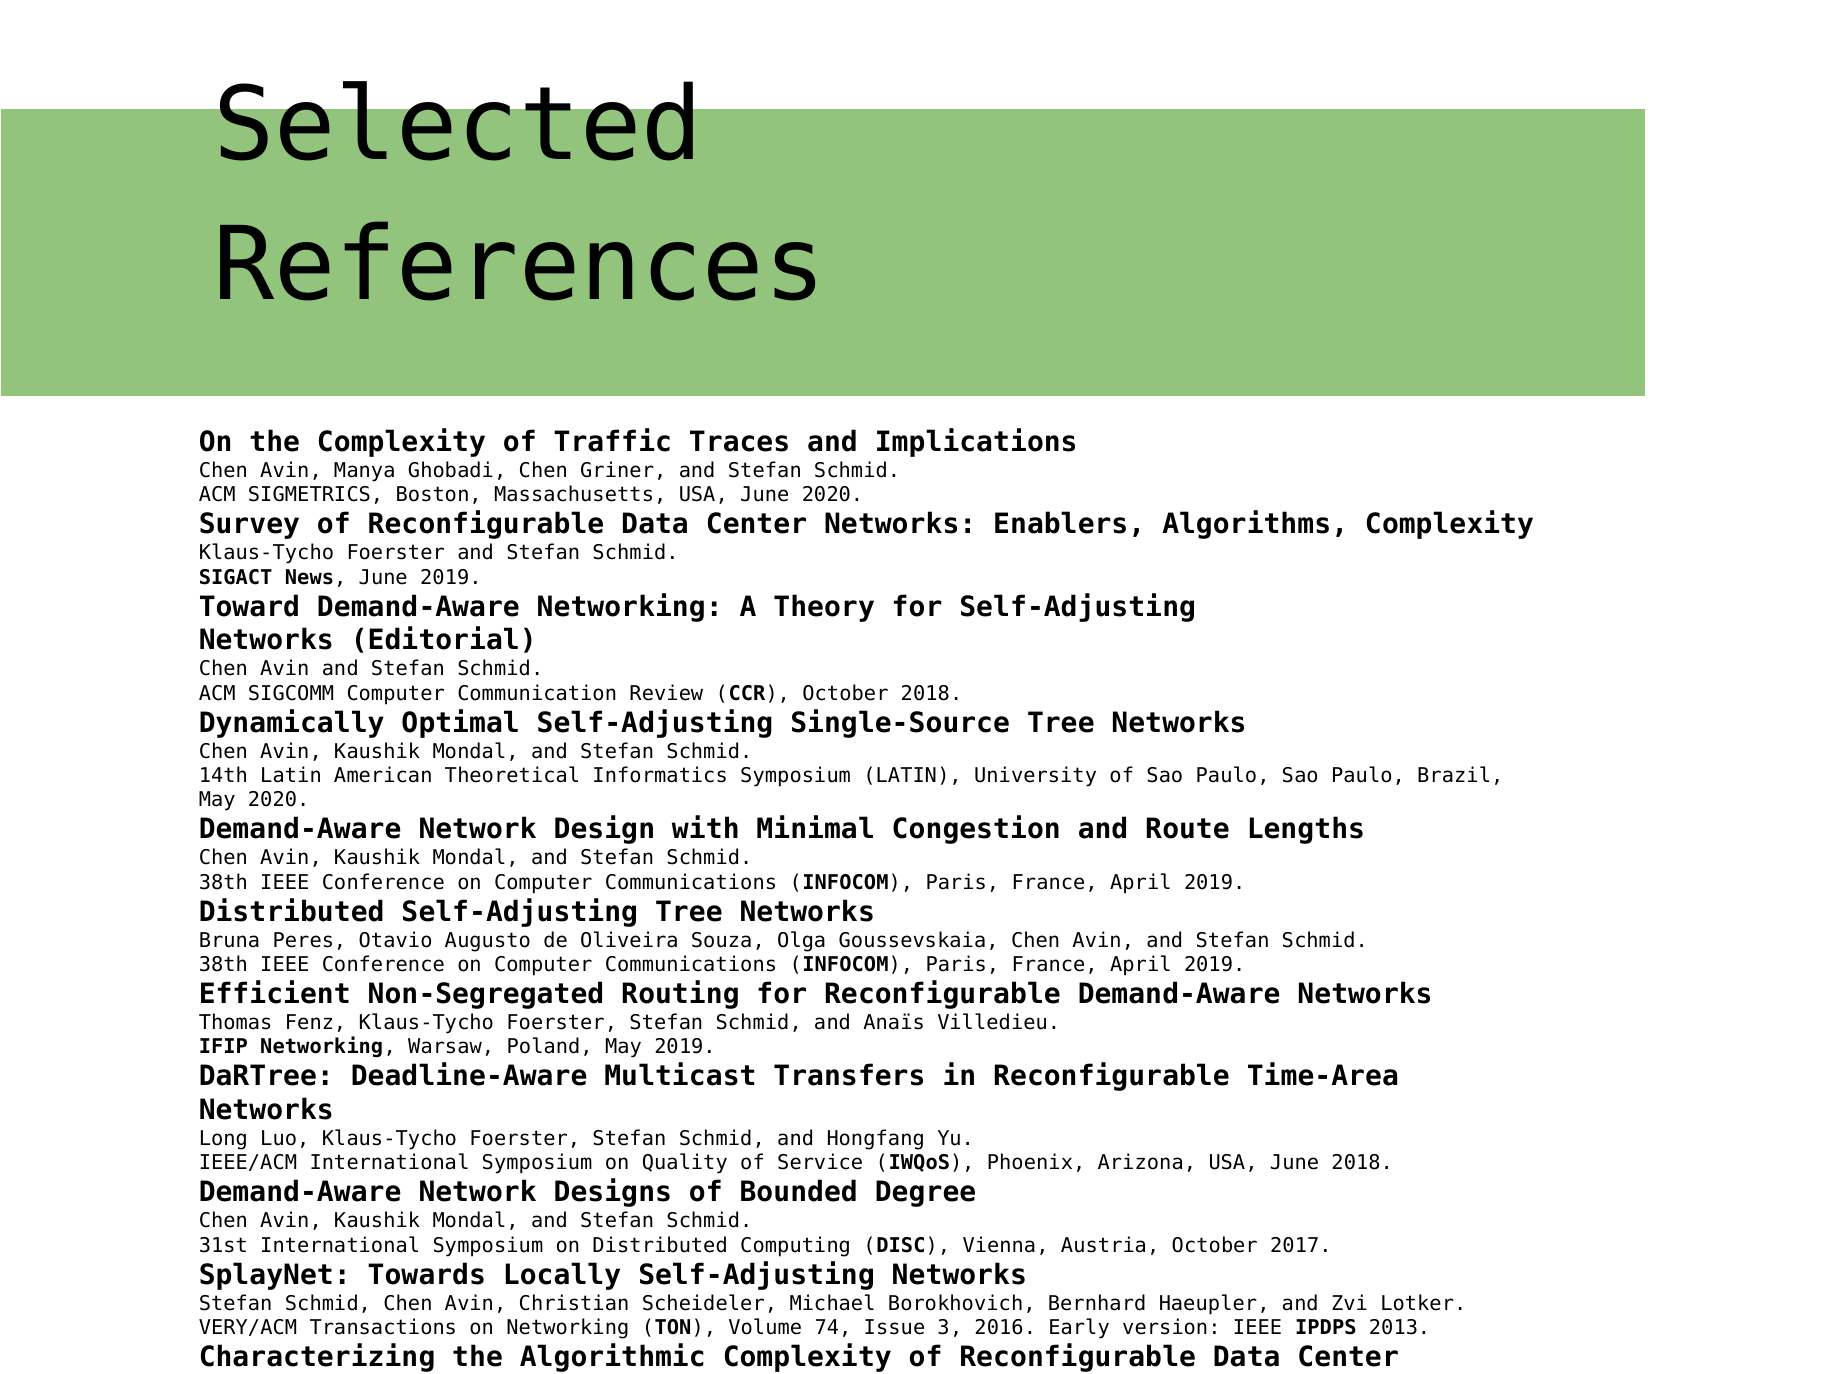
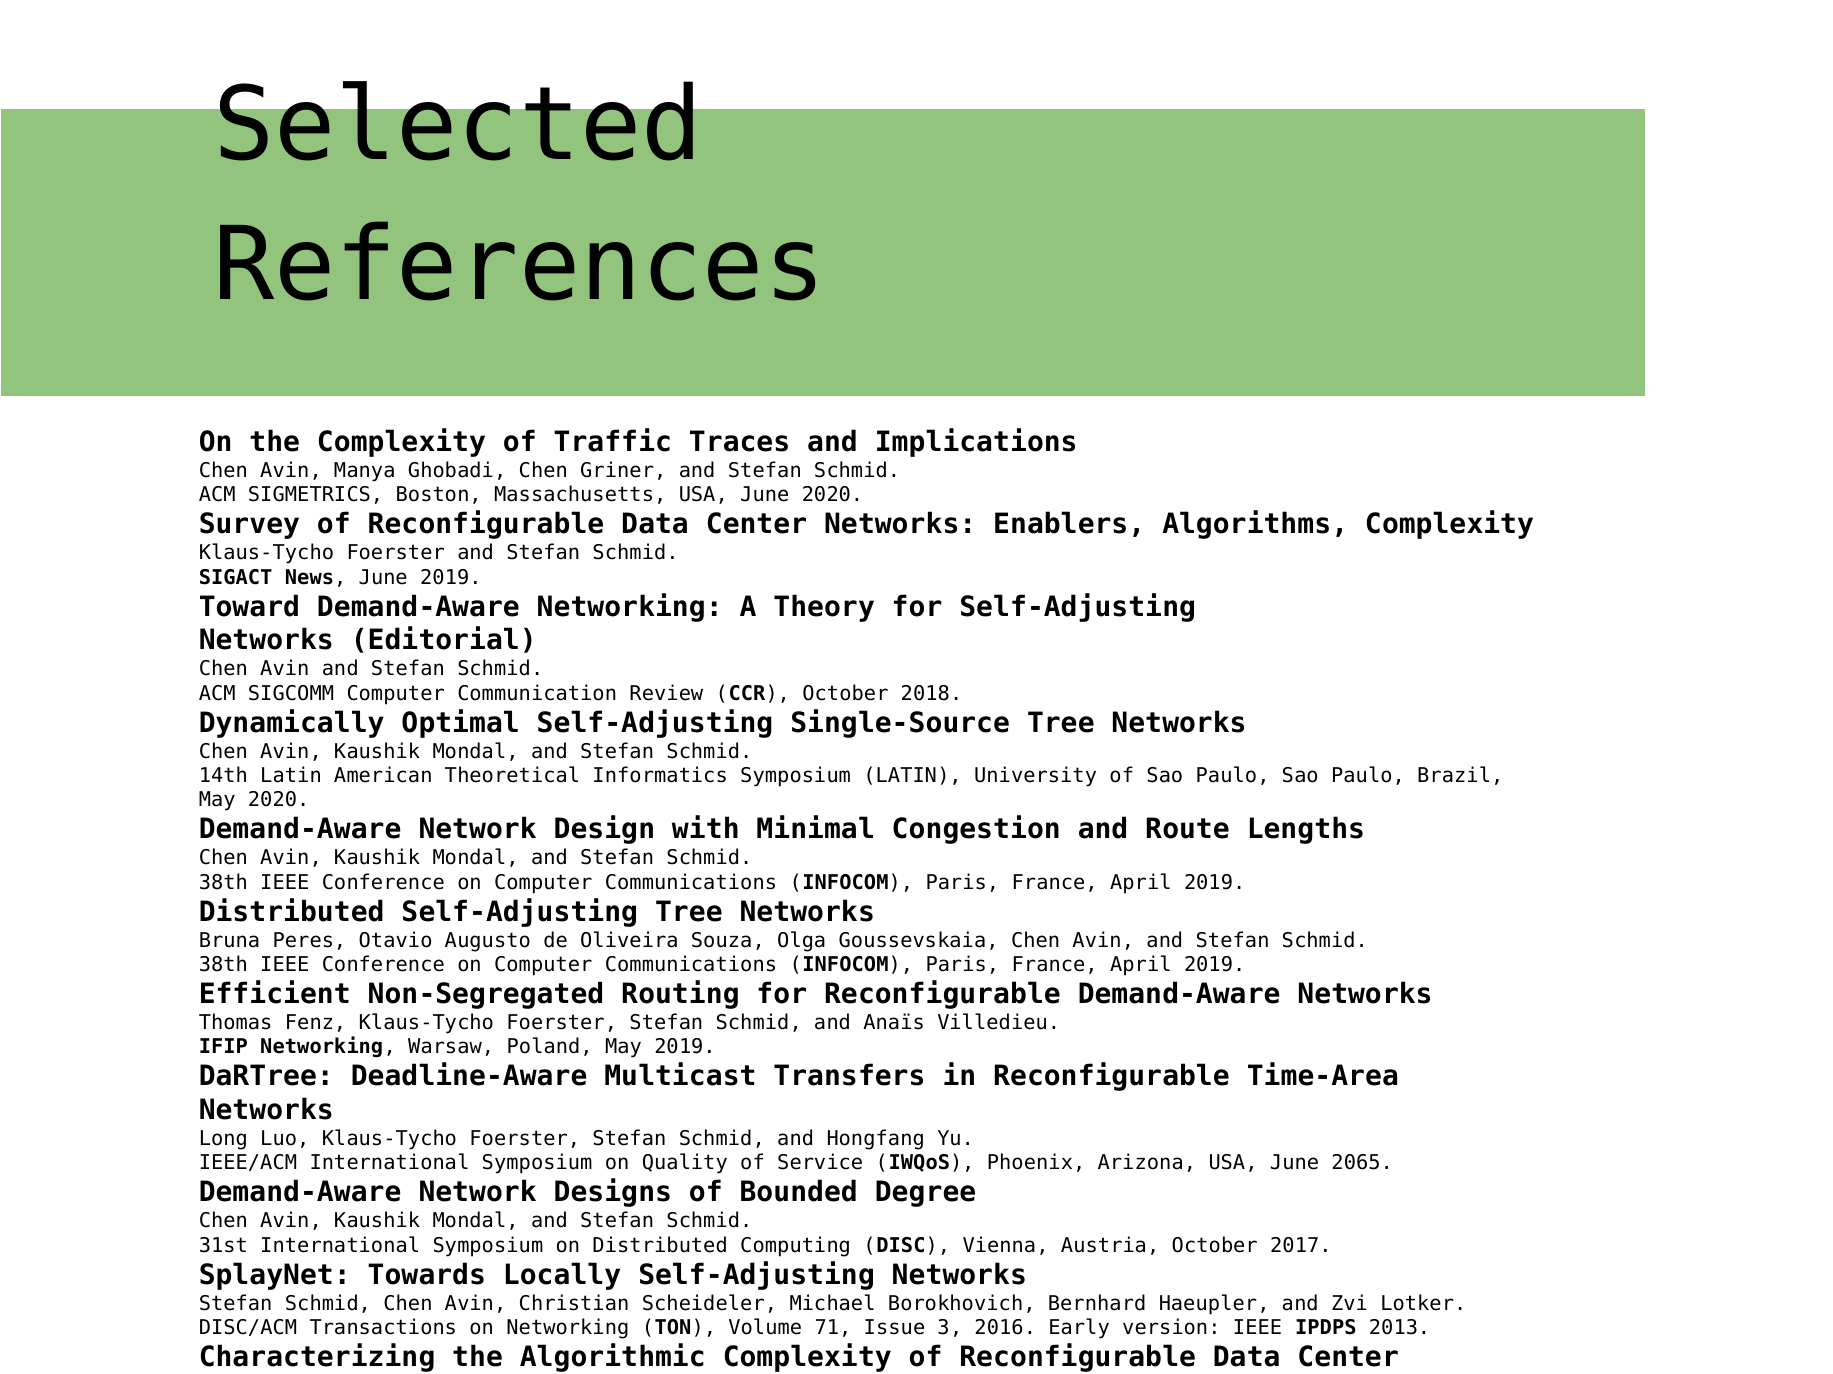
June 2018: 2018 -> 2065
VERY/ACM: VERY/ACM -> DISC/ACM
74: 74 -> 71
